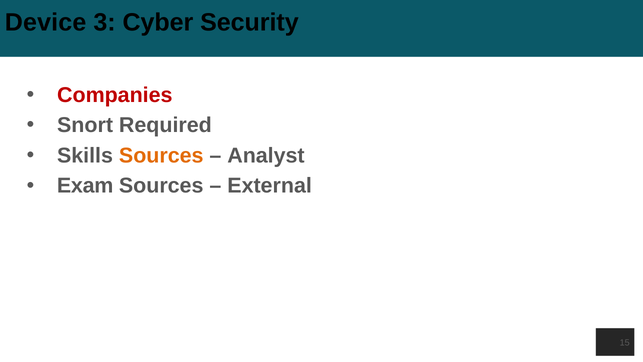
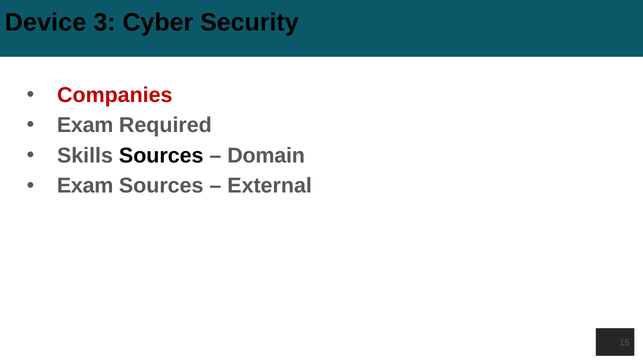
Snort at (85, 125): Snort -> Exam
Sources at (161, 155) colour: orange -> black
Analyst: Analyst -> Domain
